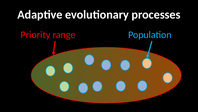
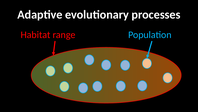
Priority: Priority -> Habitat
